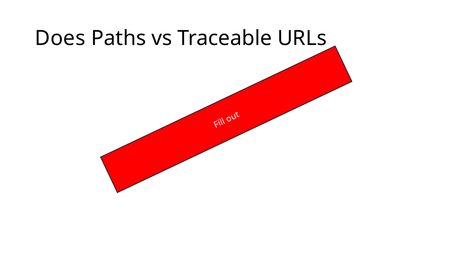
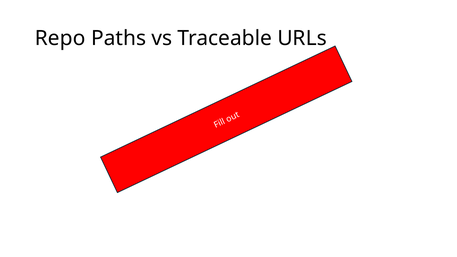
Does: Does -> Repo
